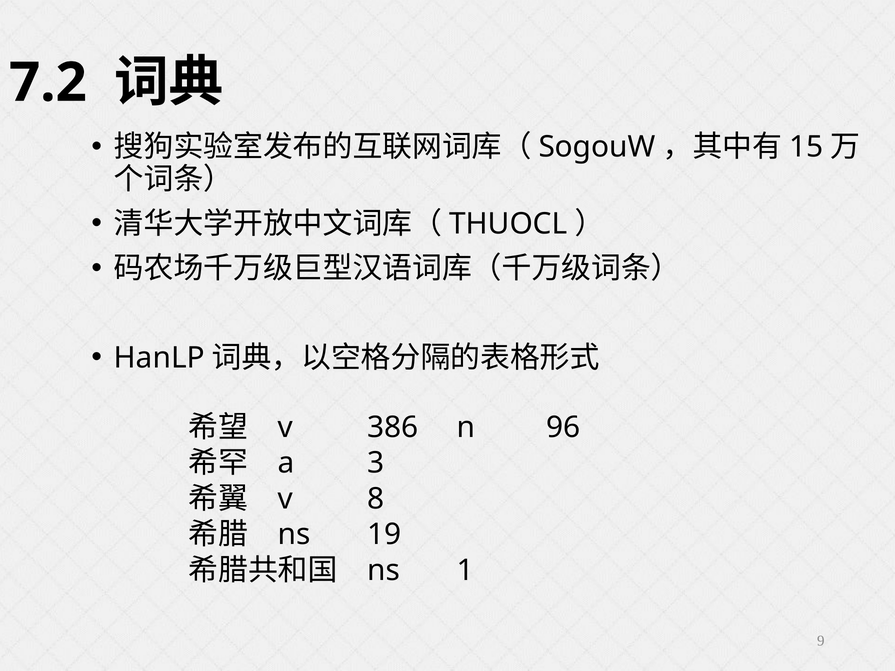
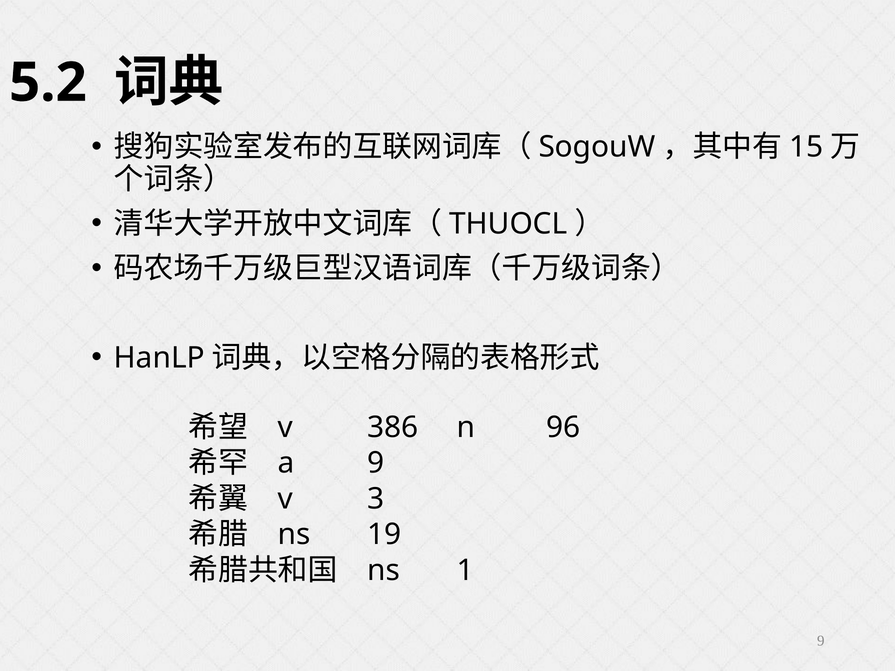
7.2: 7.2 -> 5.2
a 3: 3 -> 9
8: 8 -> 3
